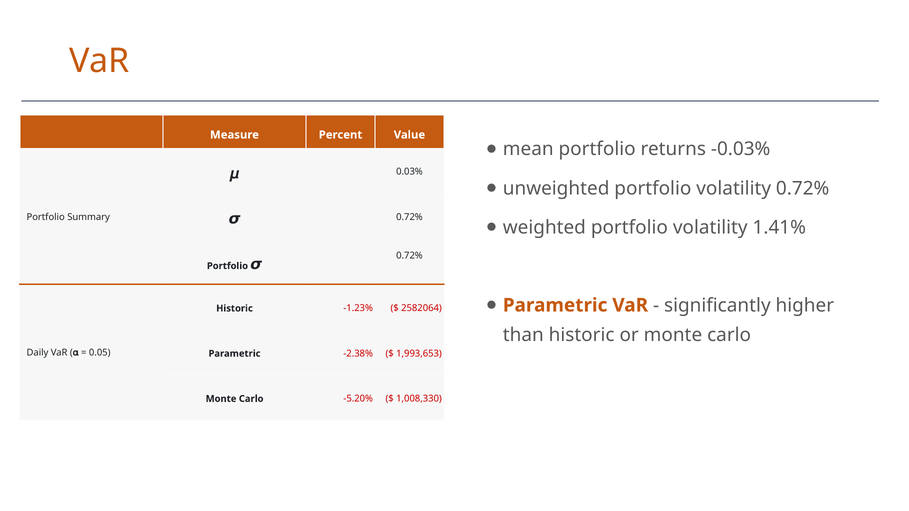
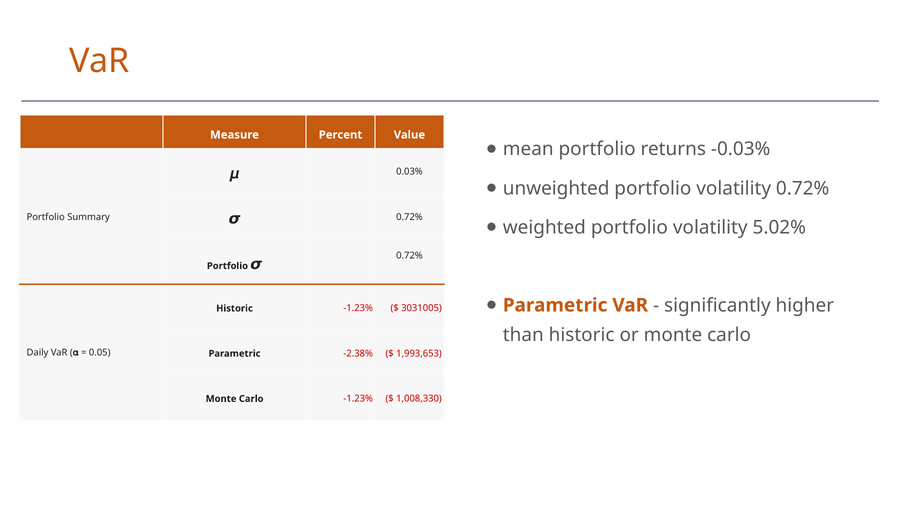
1.41%: 1.41% -> 5.02%
2582064: 2582064 -> 3031005
Carlo -5.20%: -5.20% -> -1.23%
